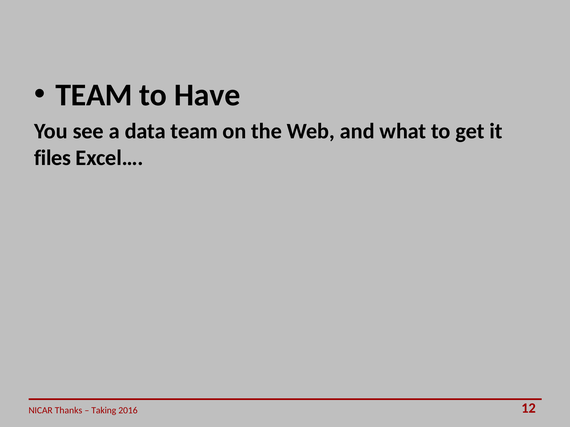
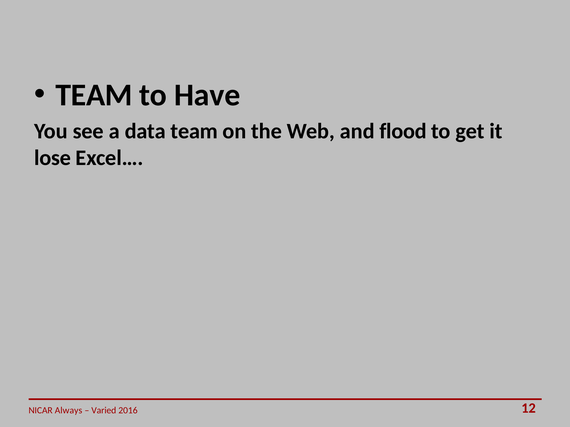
what: what -> flood
files: files -> lose
Thanks: Thanks -> Always
Taking: Taking -> Varied
